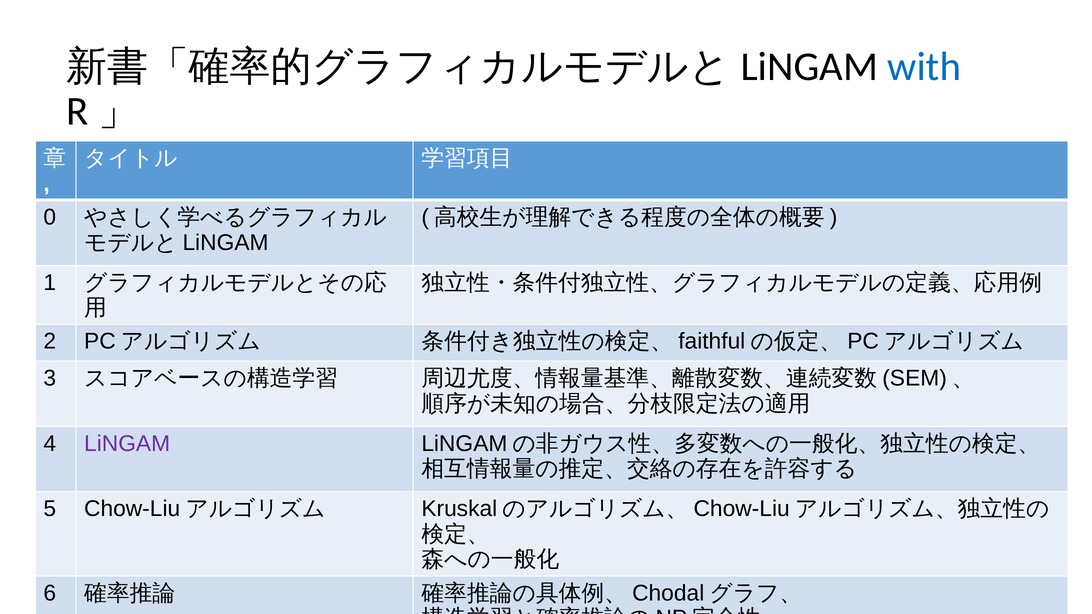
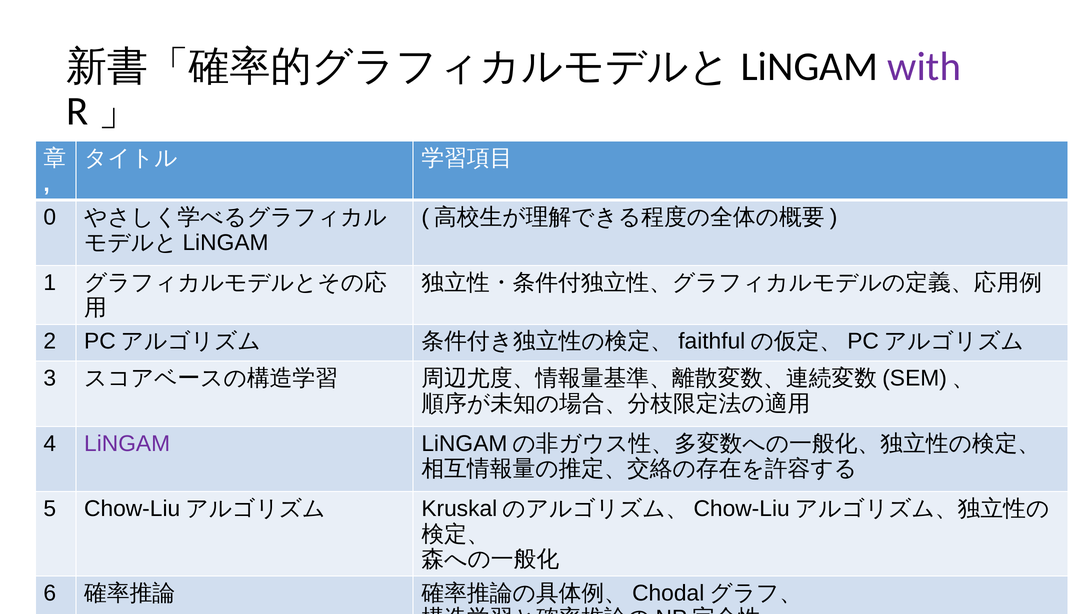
with colour: blue -> purple
